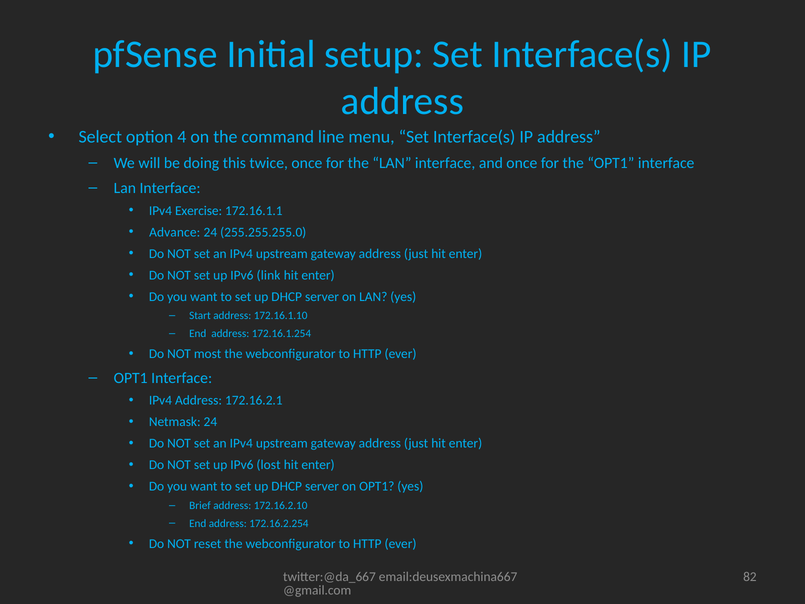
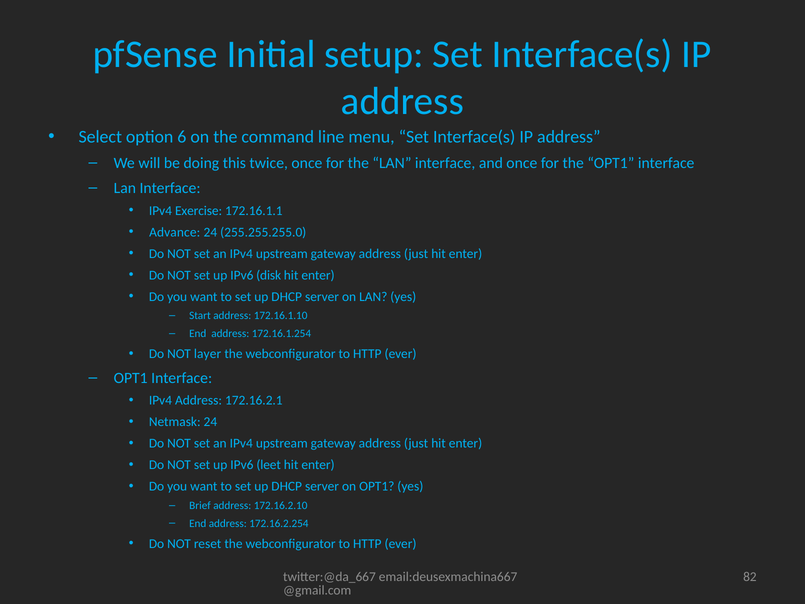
4: 4 -> 6
link: link -> disk
most: most -> layer
lost: lost -> leet
